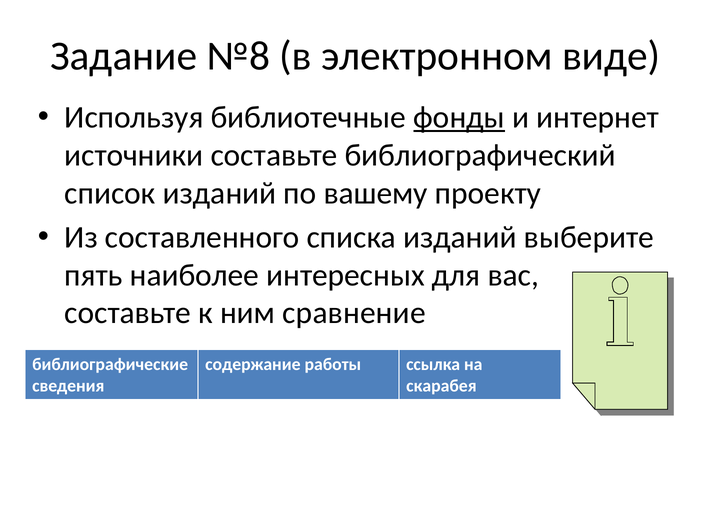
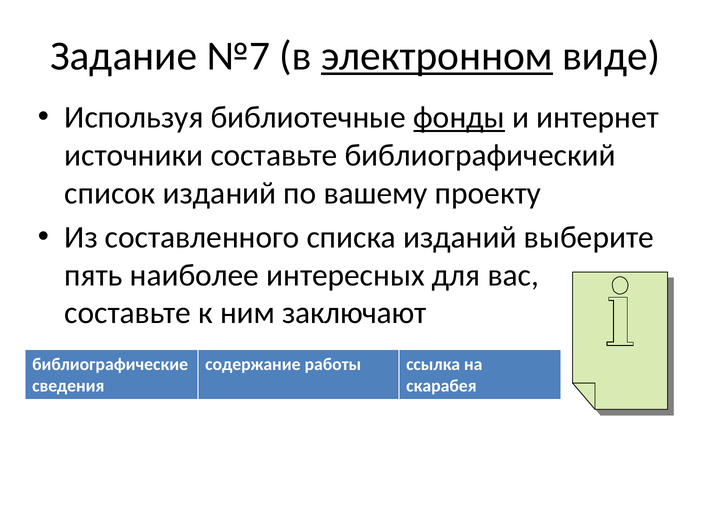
№8: №8 -> №7
электронном underline: none -> present
сравнение: сравнение -> заключают
